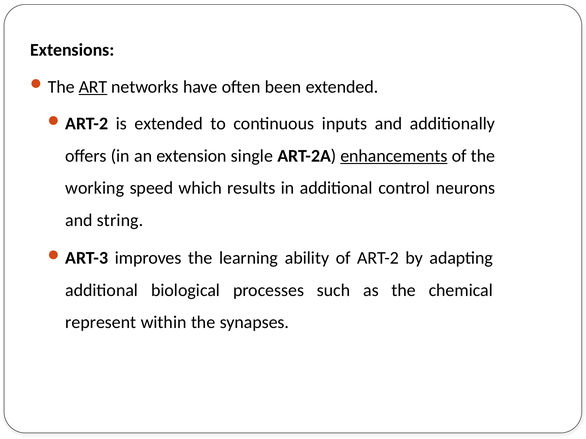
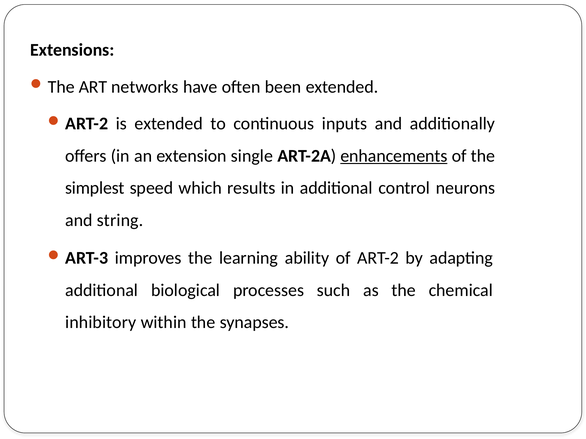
ART underline: present -> none
working: working -> simplest
represent: represent -> inhibitory
